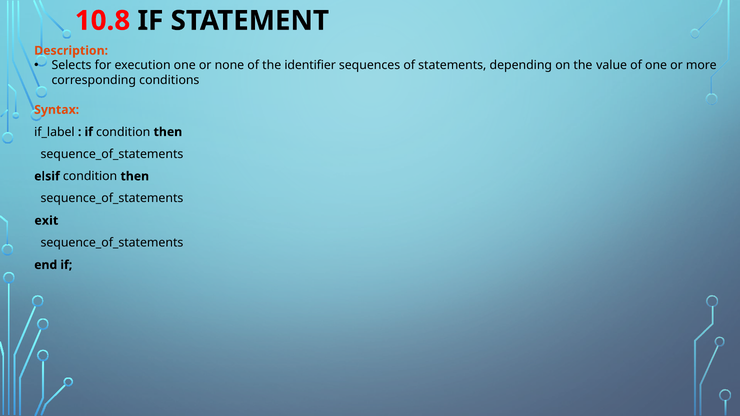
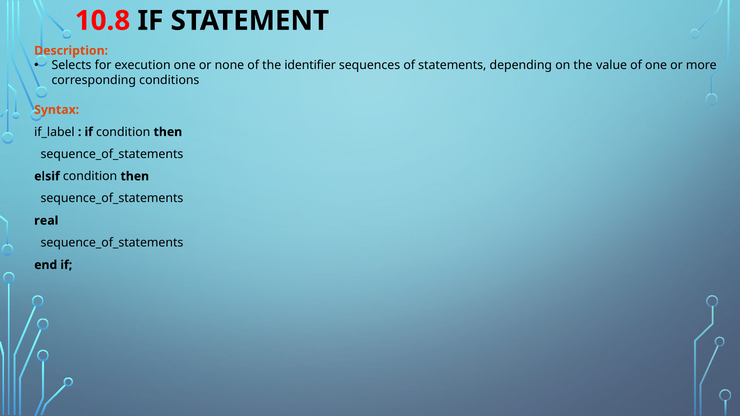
exit: exit -> real
